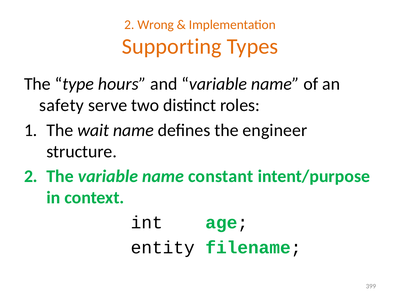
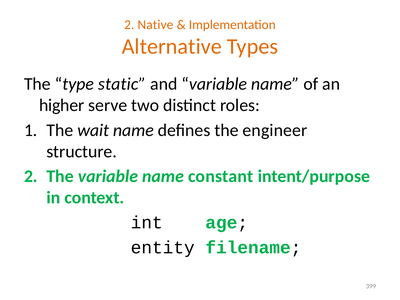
Wrong: Wrong -> Native
Supporting: Supporting -> Alternative
hours: hours -> static
safety: safety -> higher
